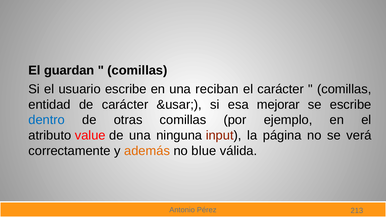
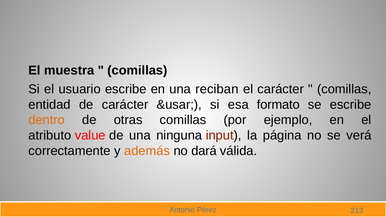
guardan: guardan -> muestra
mejorar: mejorar -> formato
dentro colour: blue -> orange
blue: blue -> dará
